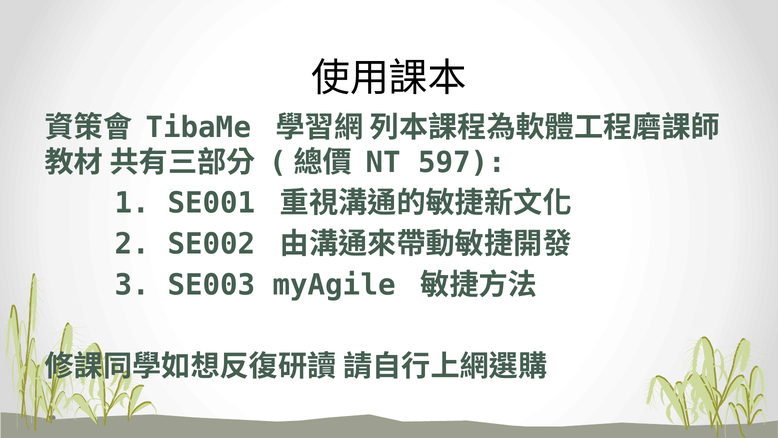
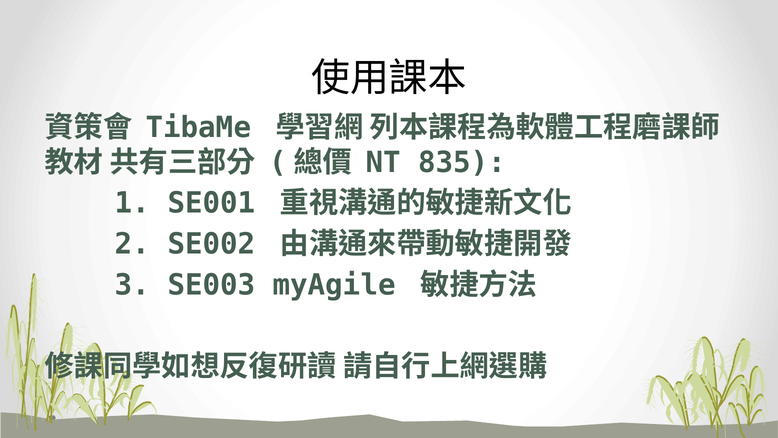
597: 597 -> 835
